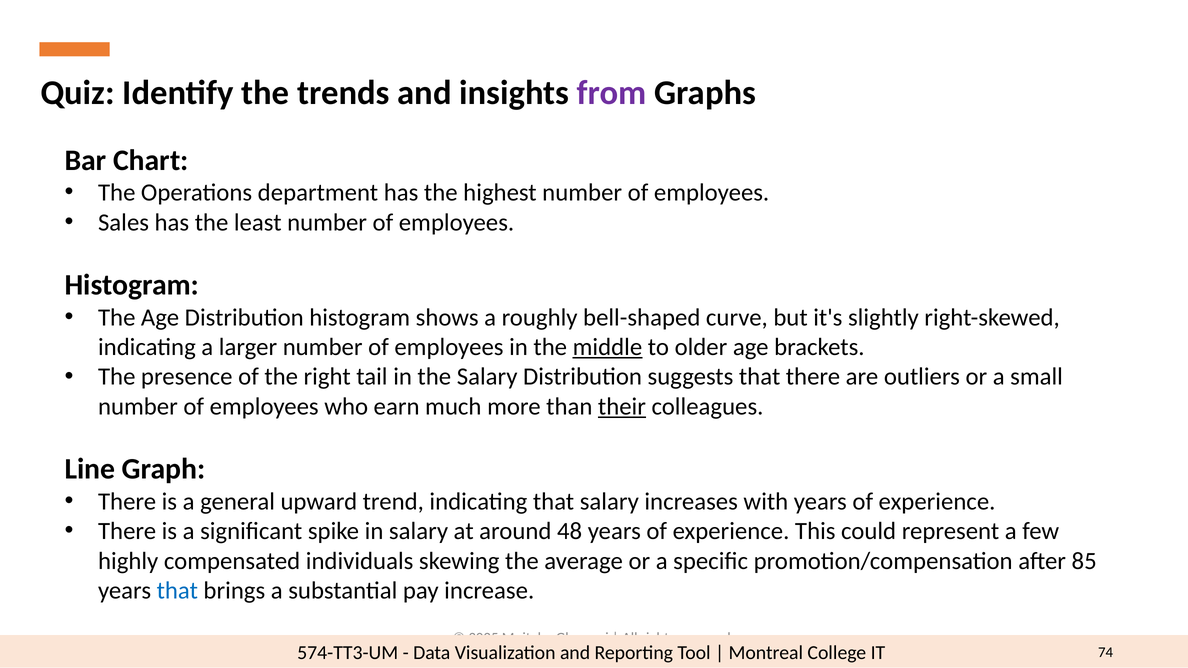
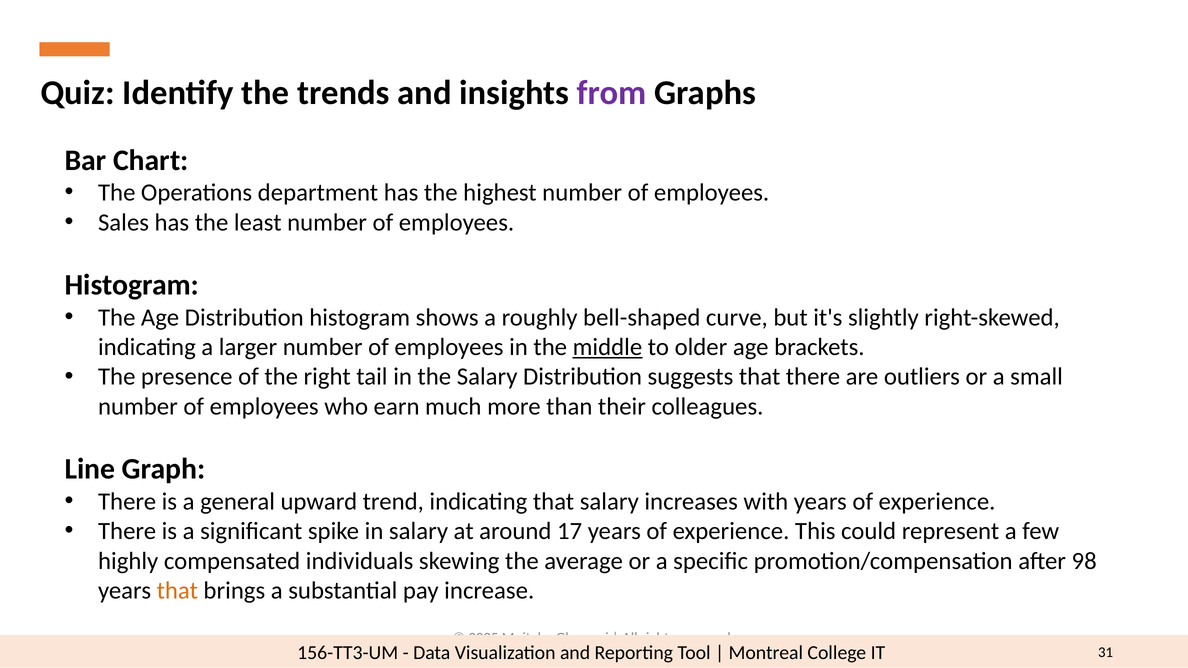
their underline: present -> none
48: 48 -> 17
85: 85 -> 98
that at (177, 591) colour: blue -> orange
574-TT3-UM: 574-TT3-UM -> 156-TT3-UM
74: 74 -> 31
